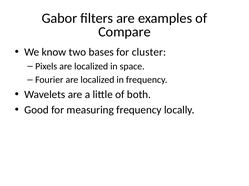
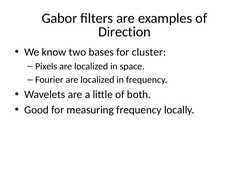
Compare: Compare -> Direction
